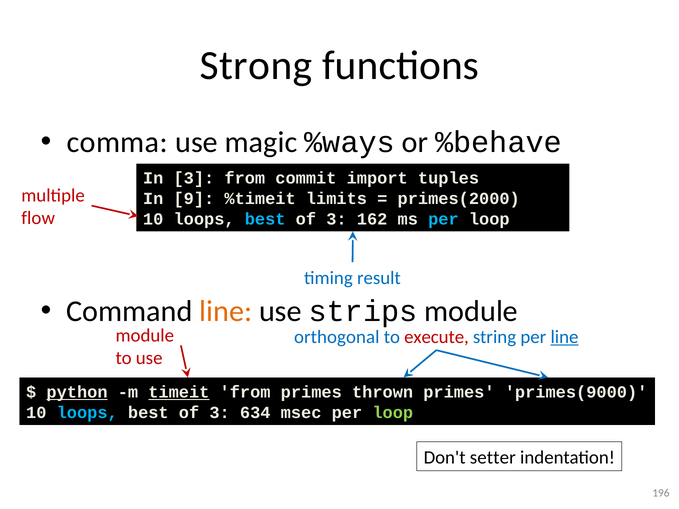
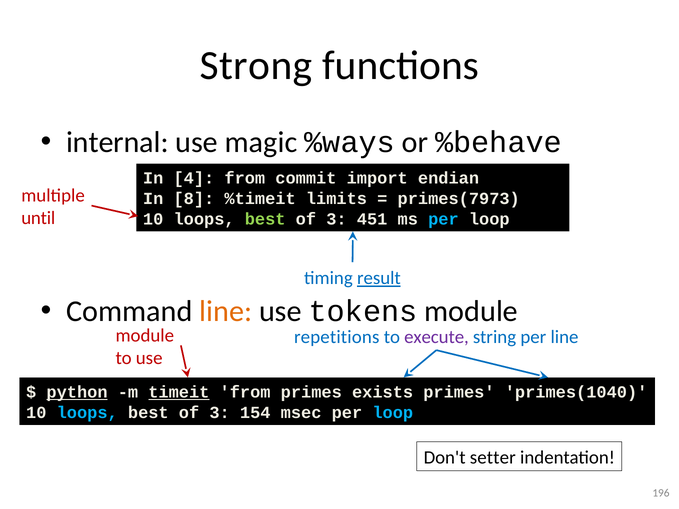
comma: comma -> internal
In 3: 3 -> 4
tuples: tuples -> endian
9: 9 -> 8
primes(2000: primes(2000 -> primes(7973
flow: flow -> until
best at (265, 219) colour: light blue -> light green
162: 162 -> 451
result underline: none -> present
strips: strips -> tokens
orthogonal: orthogonal -> repetitions
execute colour: red -> purple
line at (565, 337) underline: present -> none
thrown: thrown -> exists
primes(9000: primes(9000 -> primes(1040
634: 634 -> 154
loop at (393, 413) colour: light green -> light blue
